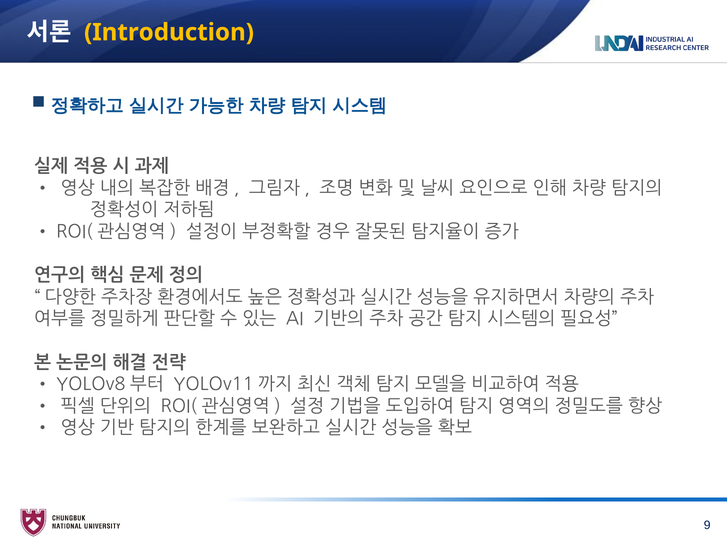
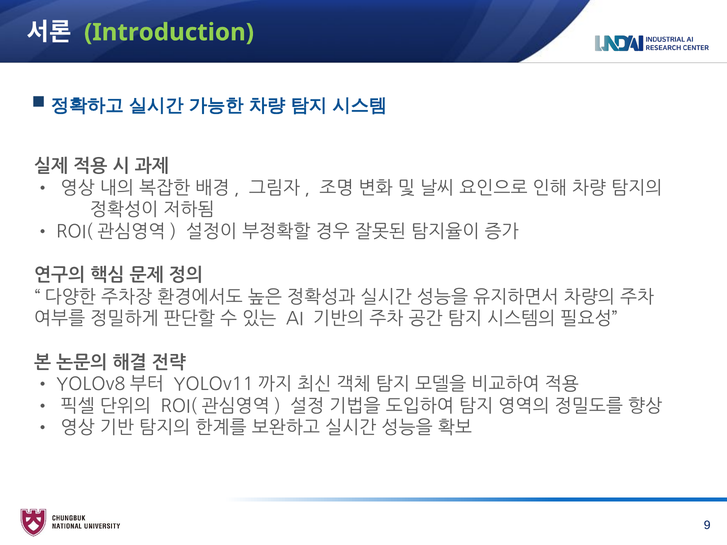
Introduction colour: yellow -> light green
